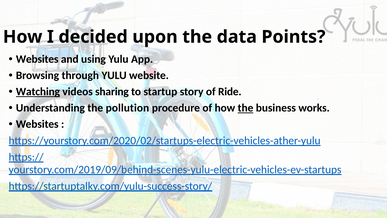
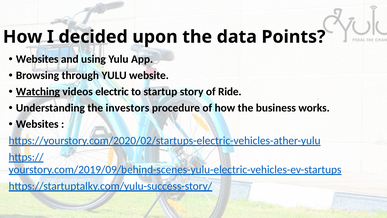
sharing: sharing -> electric
pollution: pollution -> investors
the at (245, 108) underline: present -> none
